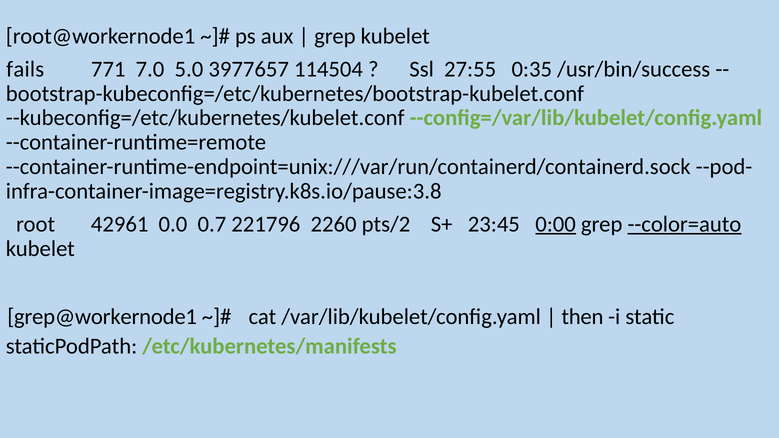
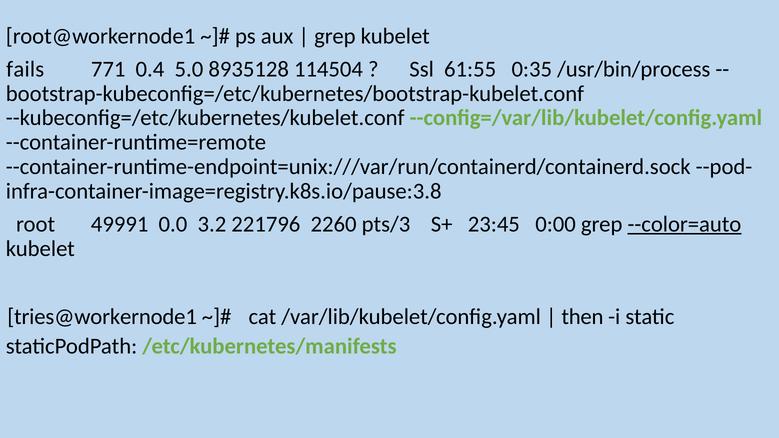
7.0: 7.0 -> 0.4
3977657: 3977657 -> 8935128
27:55: 27:55 -> 61:55
/usr/bin/success: /usr/bin/success -> /usr/bin/process
42961: 42961 -> 49991
0.7: 0.7 -> 3.2
pts/2: pts/2 -> pts/3
0:00 underline: present -> none
grep@workernode1: grep@workernode1 -> tries@workernode1
